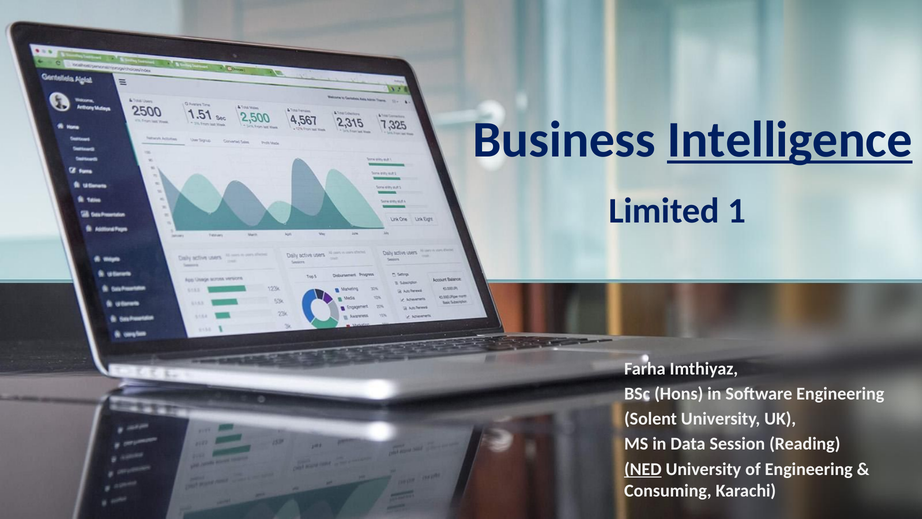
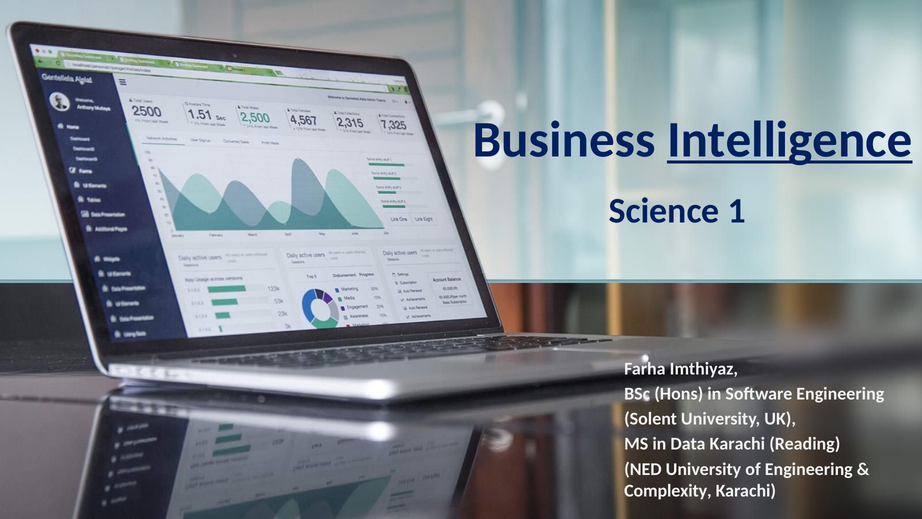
Limited: Limited -> Science
Data Session: Session -> Karachi
NED underline: present -> none
Consuming: Consuming -> Complexity
